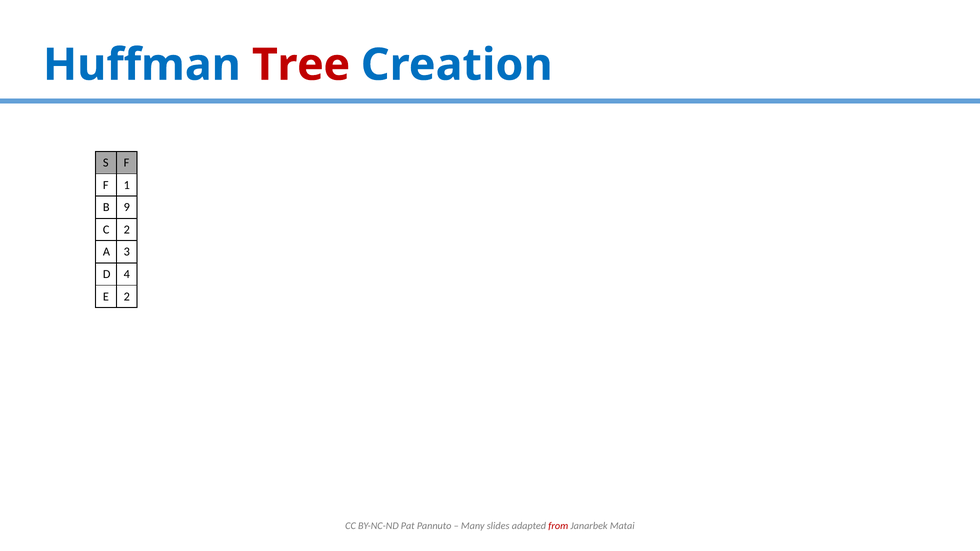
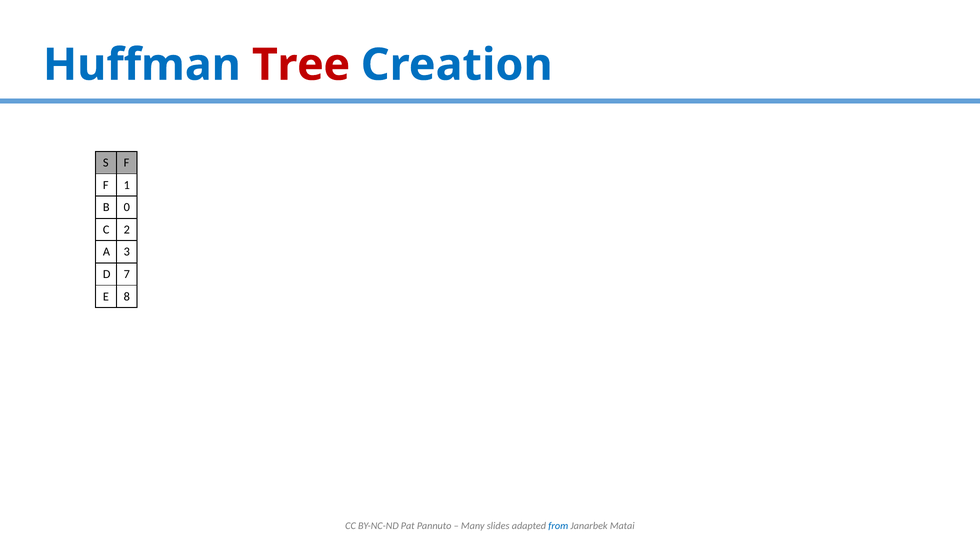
9: 9 -> 0
4: 4 -> 7
E 2: 2 -> 8
from colour: red -> blue
